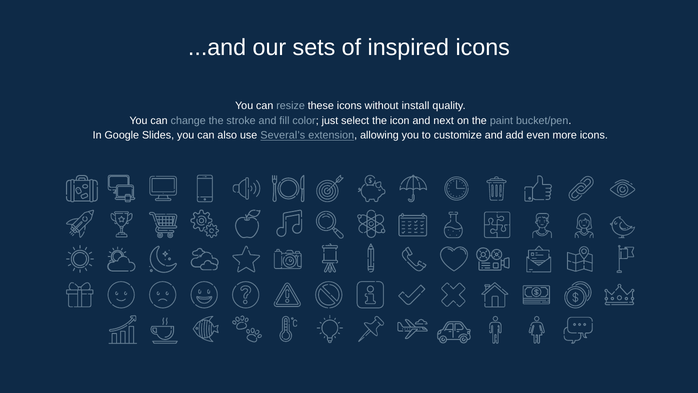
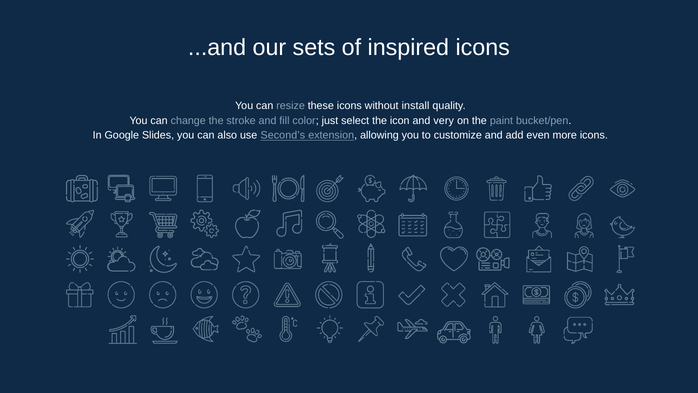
next: next -> very
Several’s: Several’s -> Second’s
